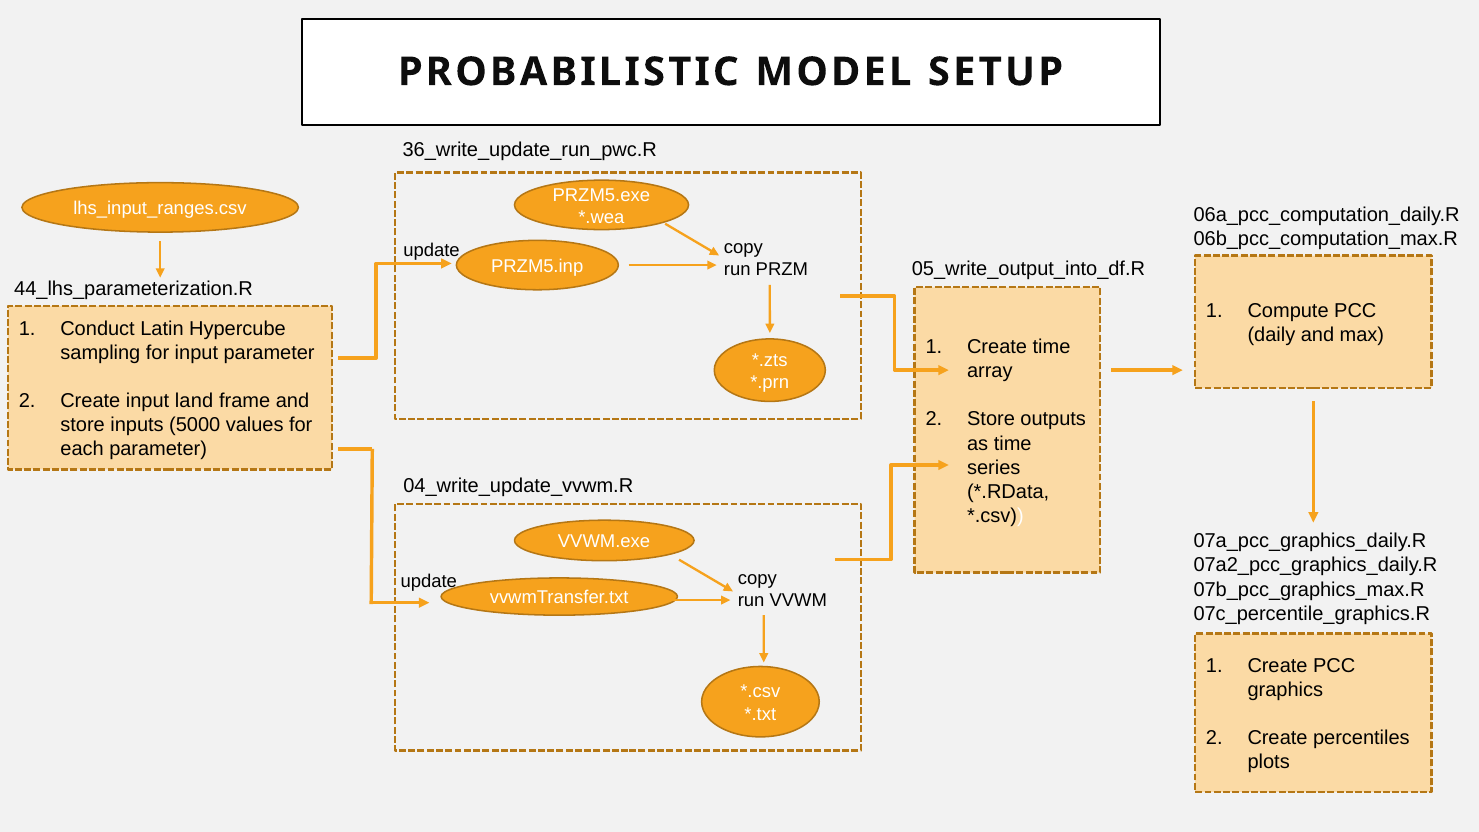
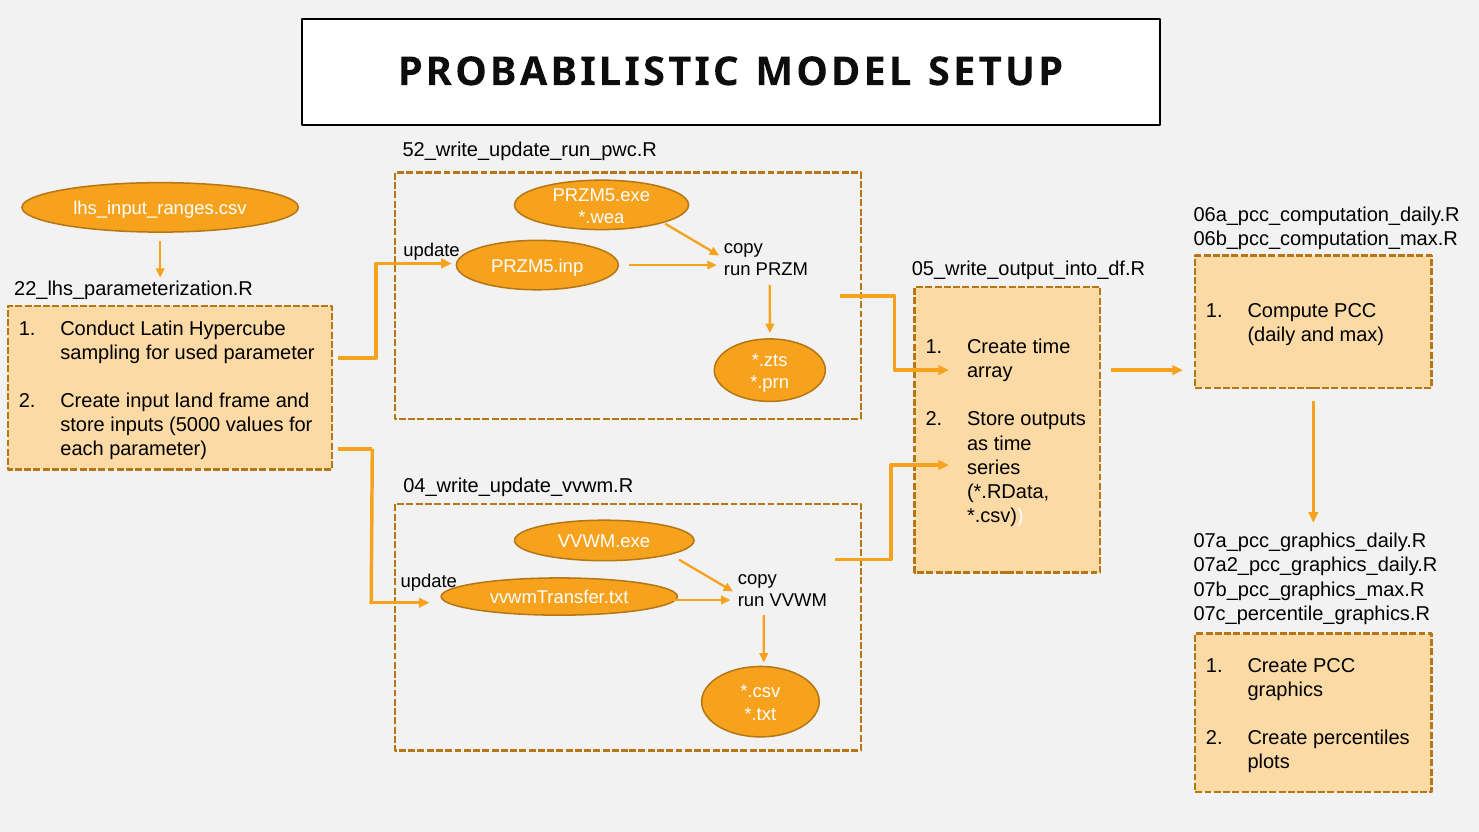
36_write_update_run_pwc.R: 36_write_update_run_pwc.R -> 52_write_update_run_pwc.R
44_lhs_parameterization.R: 44_lhs_parameterization.R -> 22_lhs_parameterization.R
for input: input -> used
